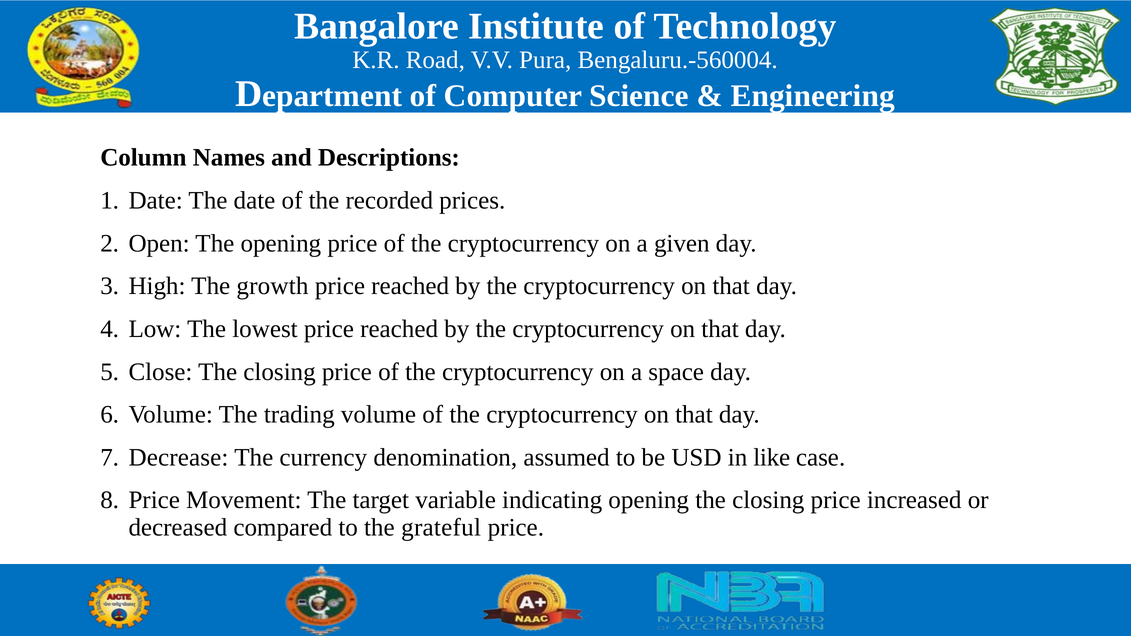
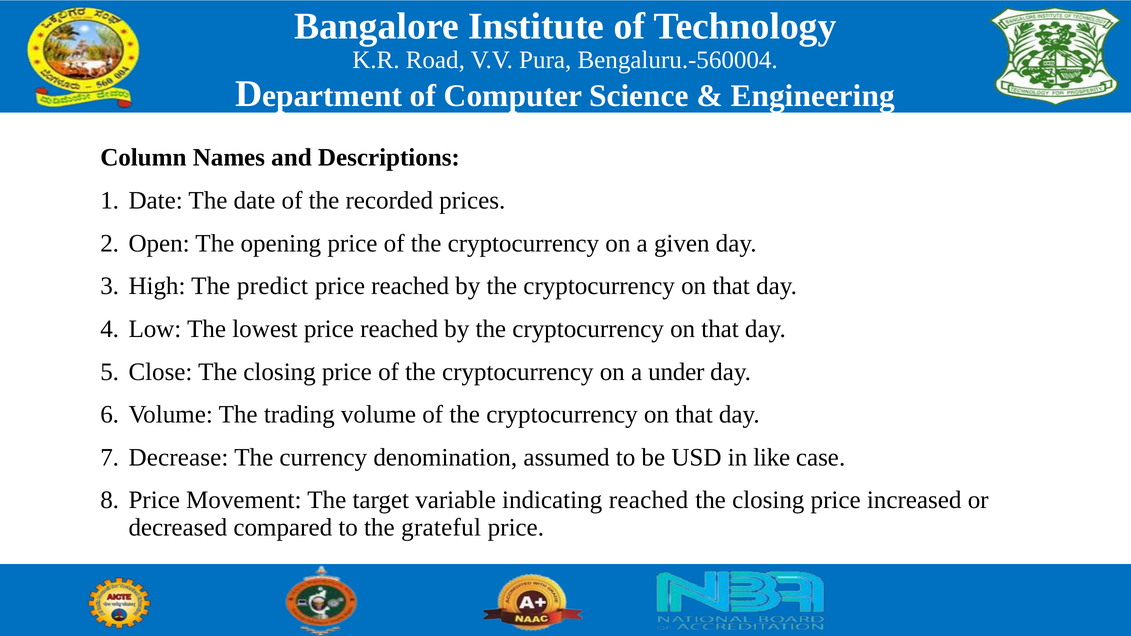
growth: growth -> predict
space: space -> under
indicating opening: opening -> reached
